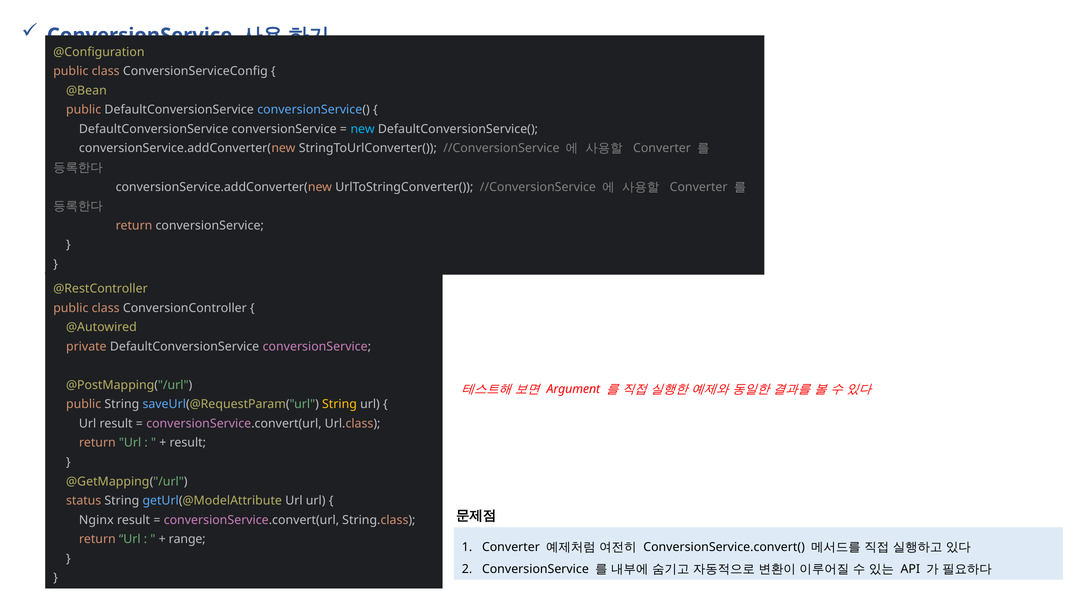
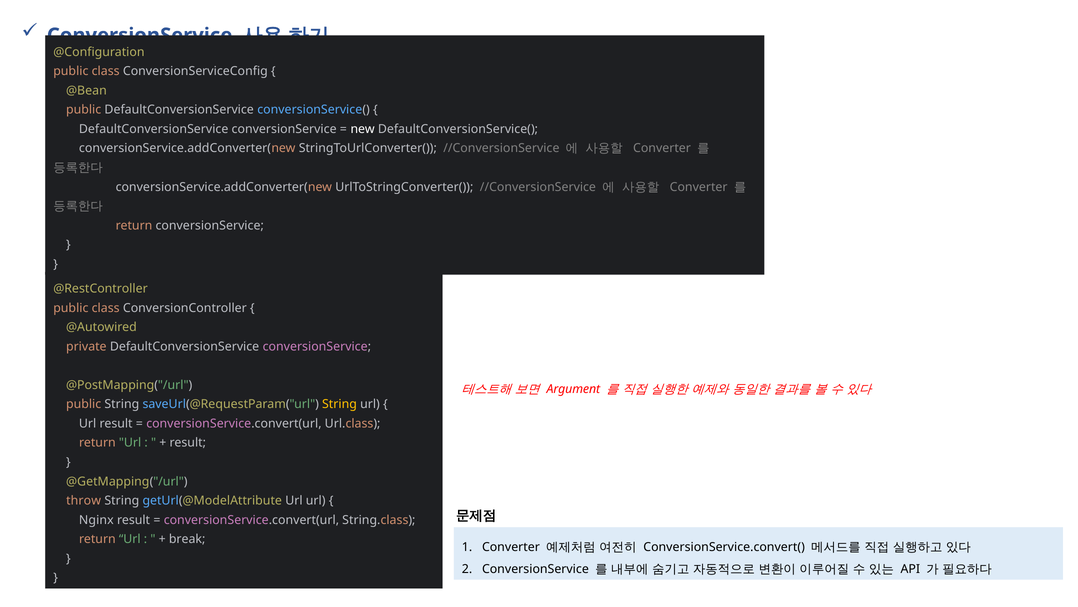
new colour: light blue -> white
status: status -> throw
range: range -> break
